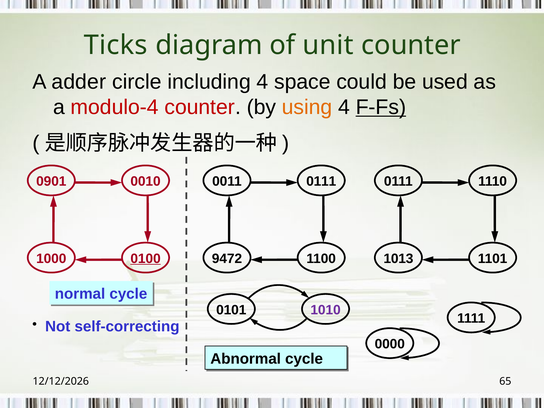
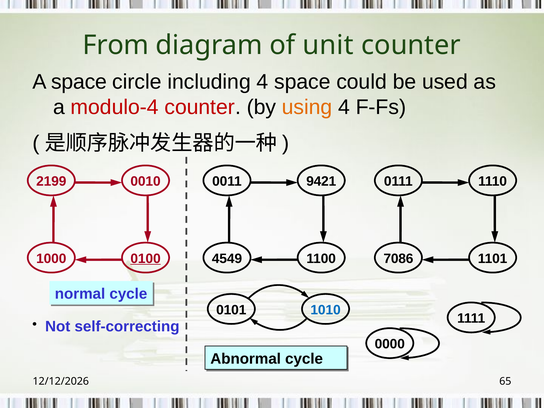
Ticks: Ticks -> From
A adder: adder -> space
F-Fs underline: present -> none
0901: 0901 -> 2199
0011 0111: 0111 -> 9421
9472: 9472 -> 4549
1013: 1013 -> 7086
1010 colour: purple -> blue
